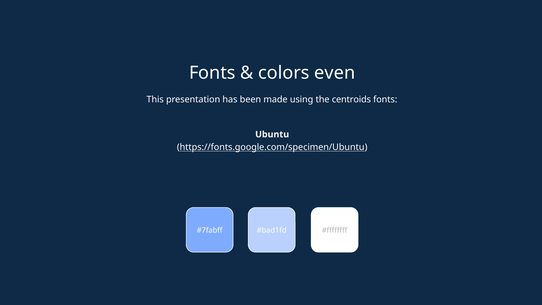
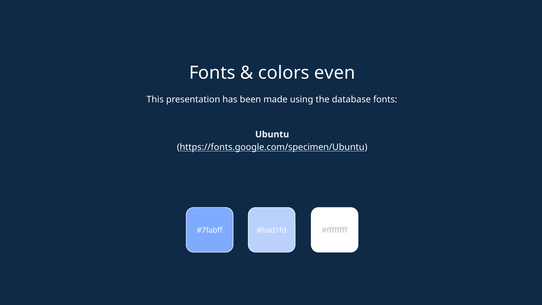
centroids: centroids -> database
